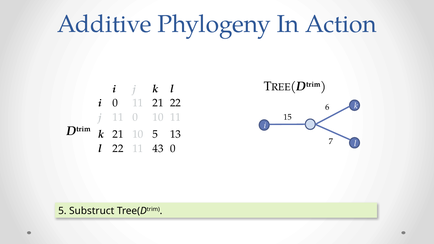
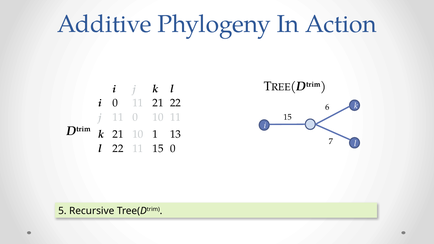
10 5: 5 -> 1
11 43: 43 -> 15
Substruct: Substruct -> Recursive
